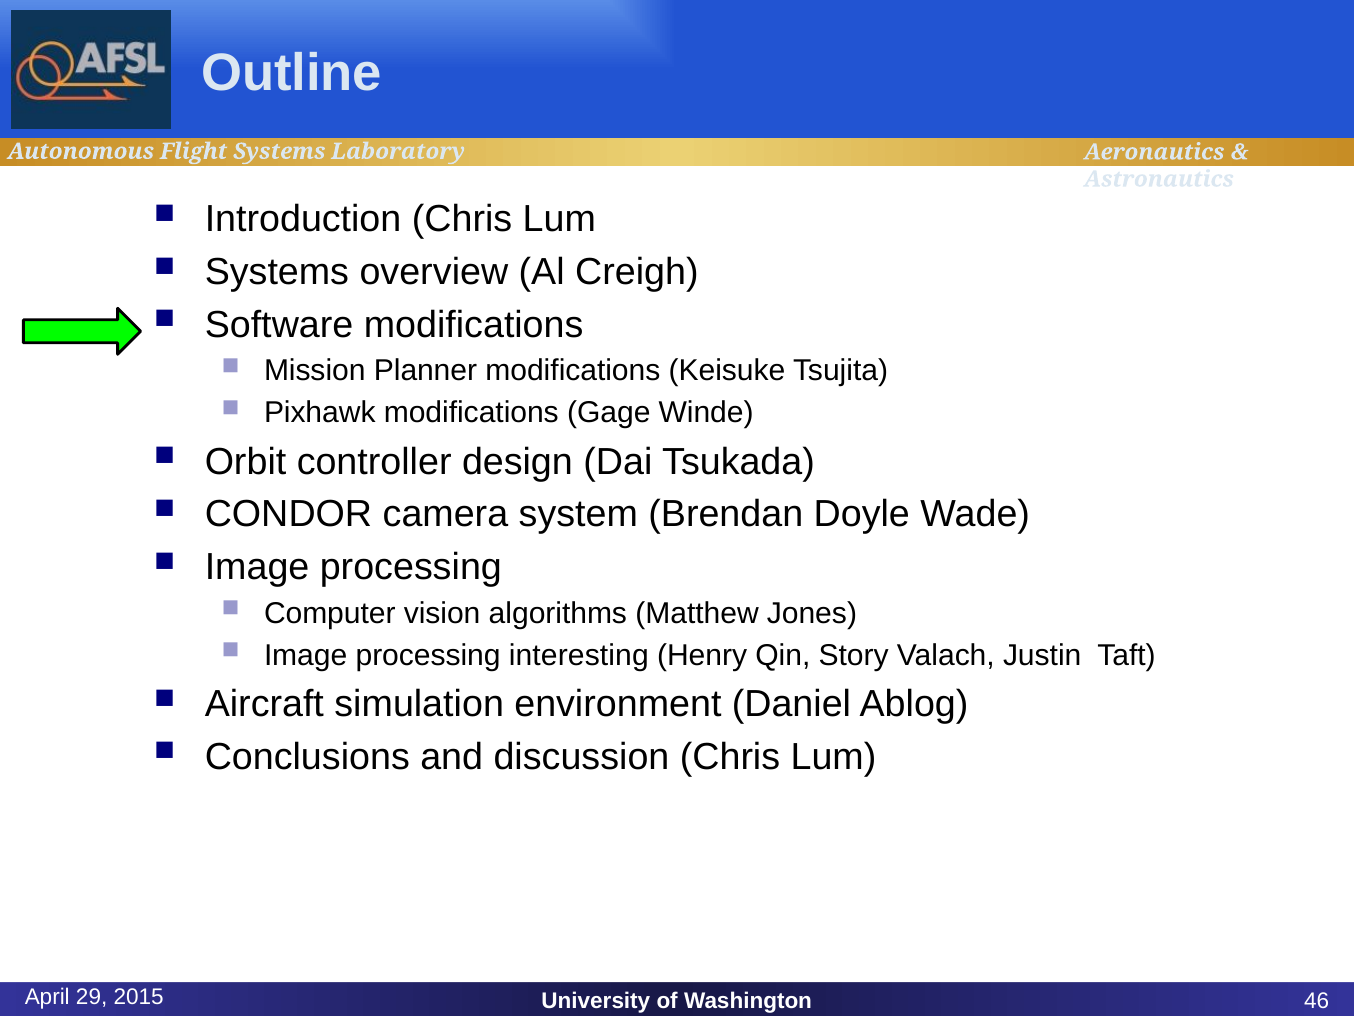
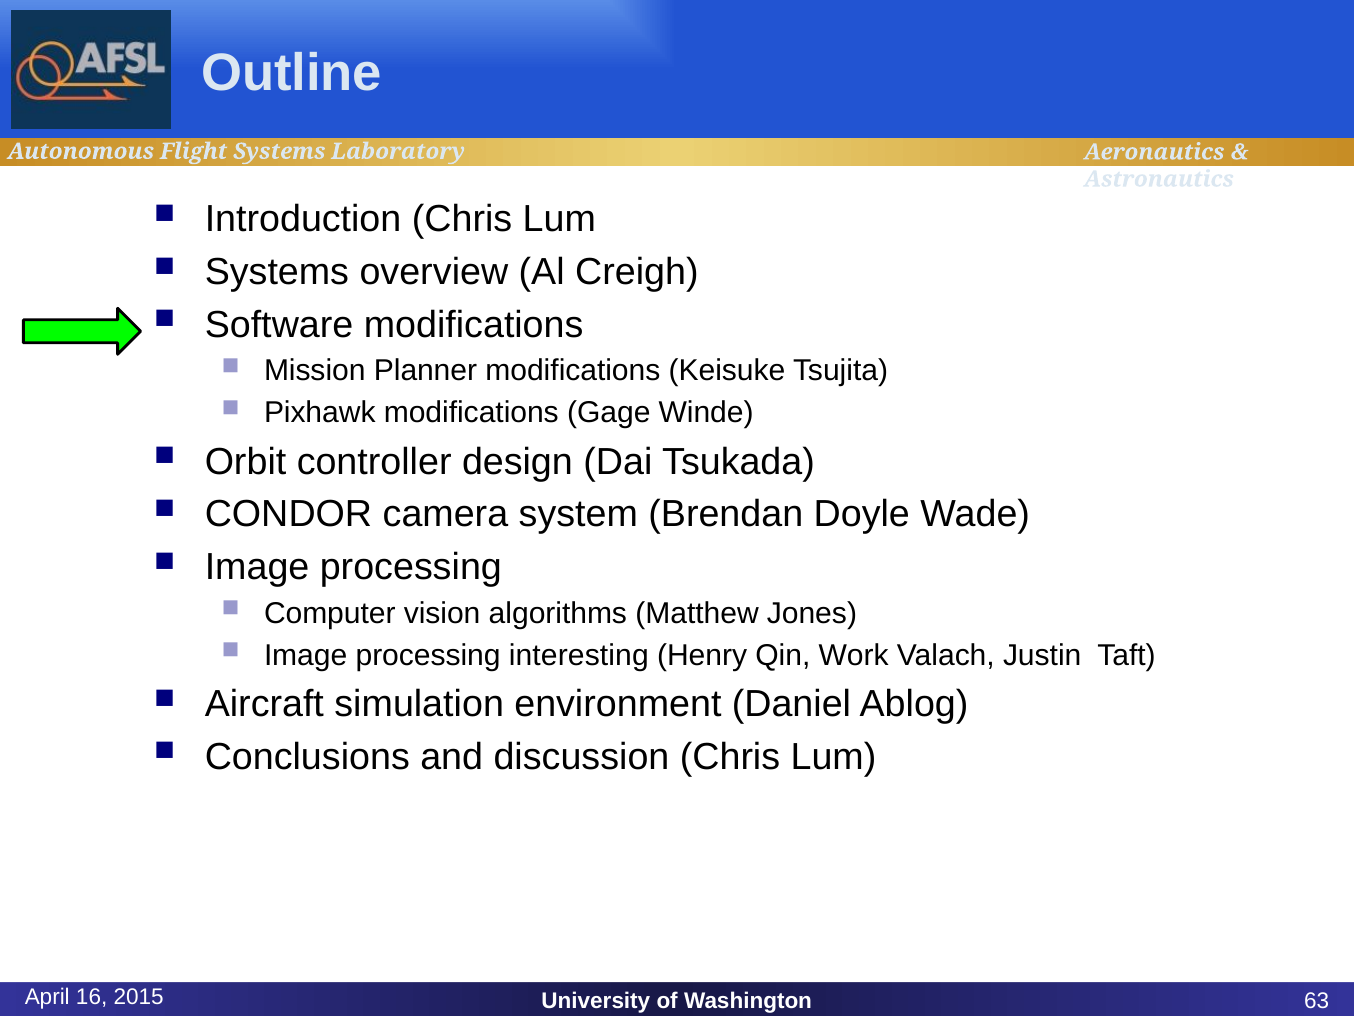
Story: Story -> Work
29: 29 -> 16
46: 46 -> 63
